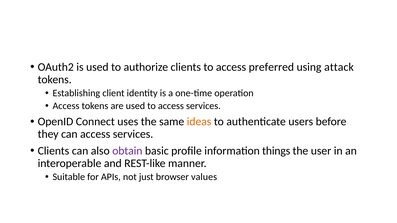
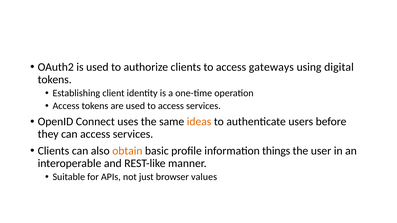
preferred: preferred -> gateways
attack: attack -> digital
obtain colour: purple -> orange
